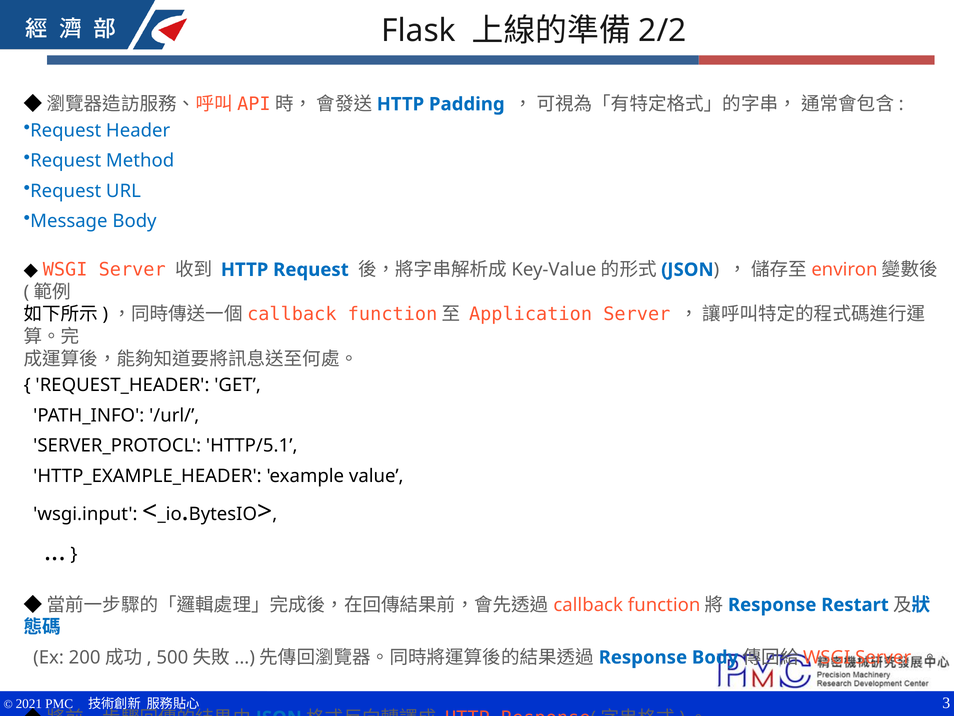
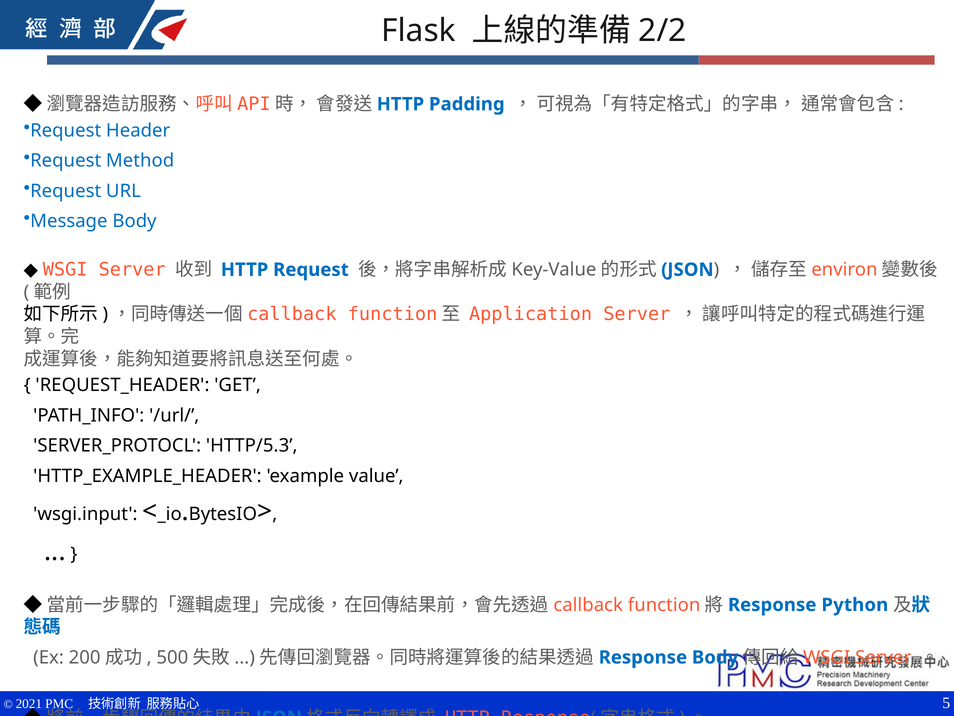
HTTP/5.1: HTTP/5.1 -> HTTP/5.3
Restart: Restart -> Python
3: 3 -> 5
